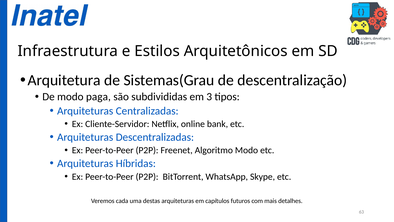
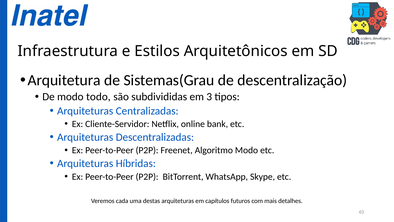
paga: paga -> todo
